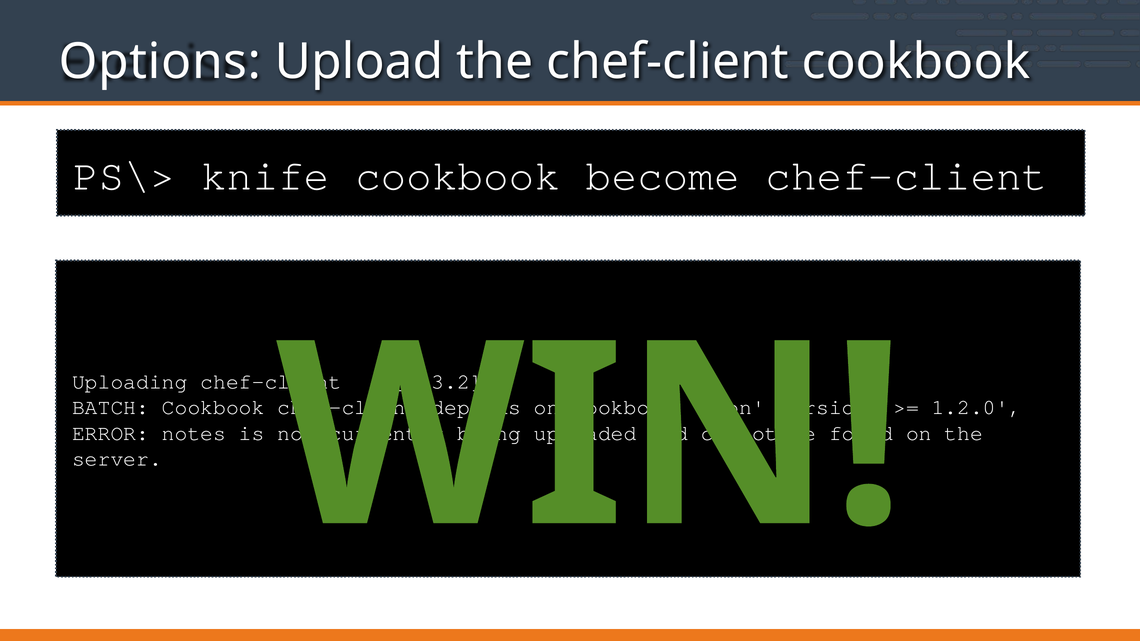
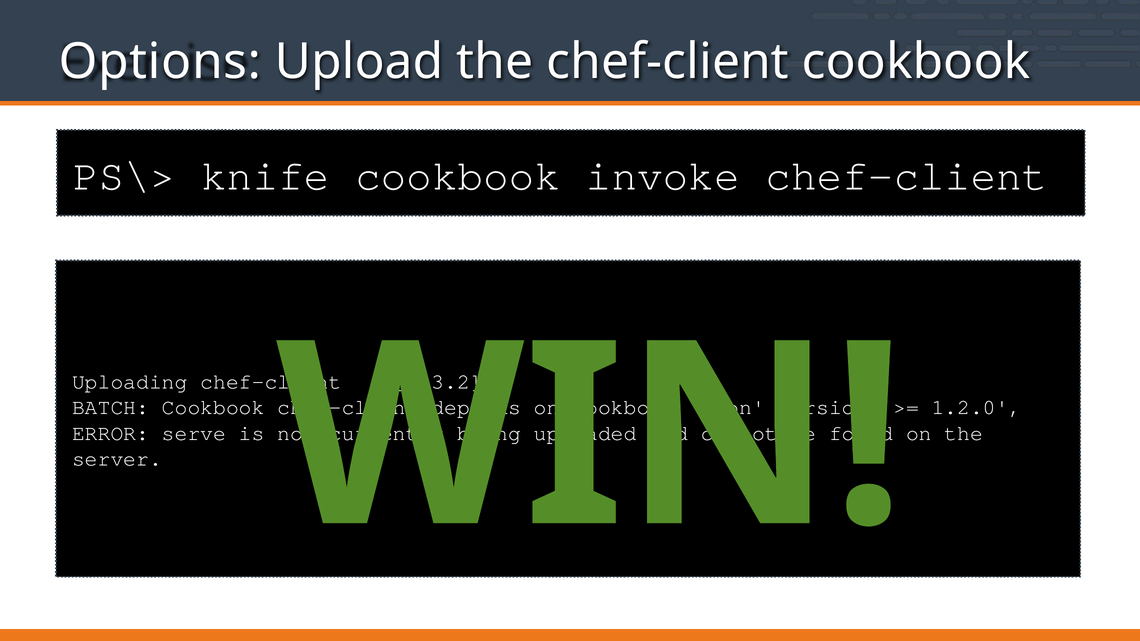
become: become -> invoke
notes: notes -> serve
